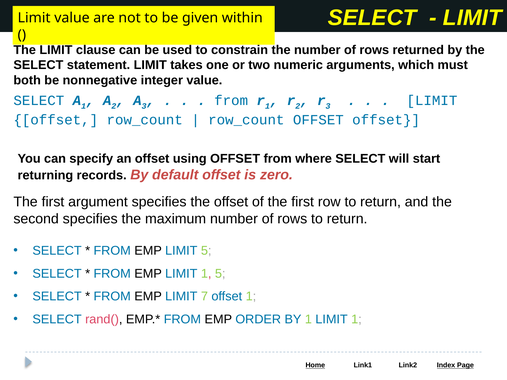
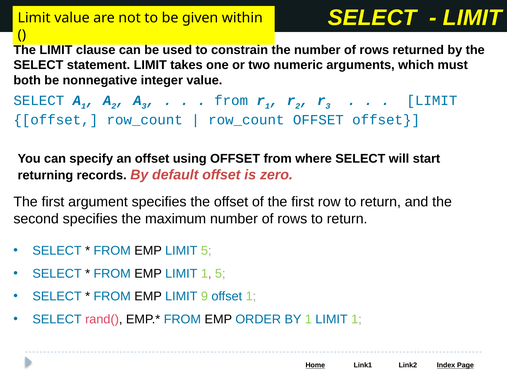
7: 7 -> 9
